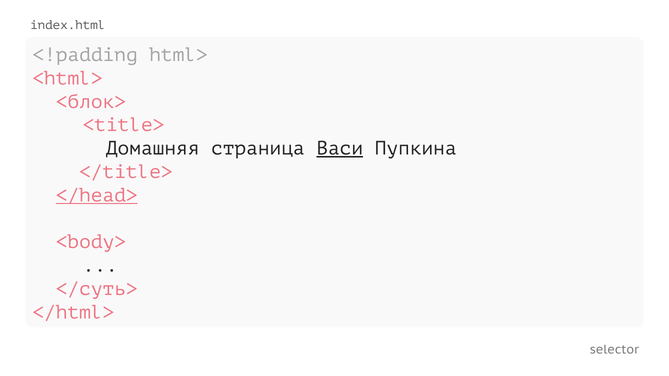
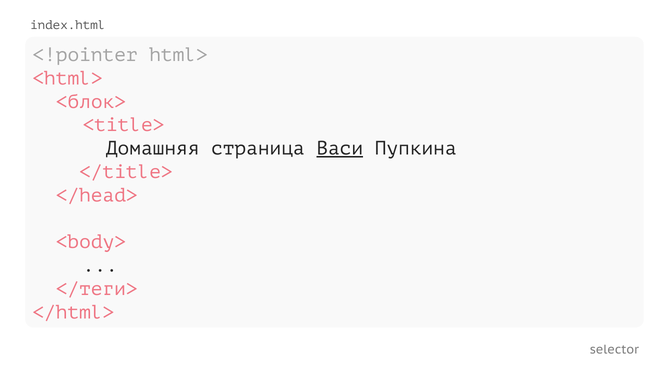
<!padding: <!padding -> <!pointer
</head> underline: present -> none
</суть>: </суть> -> </теги>
